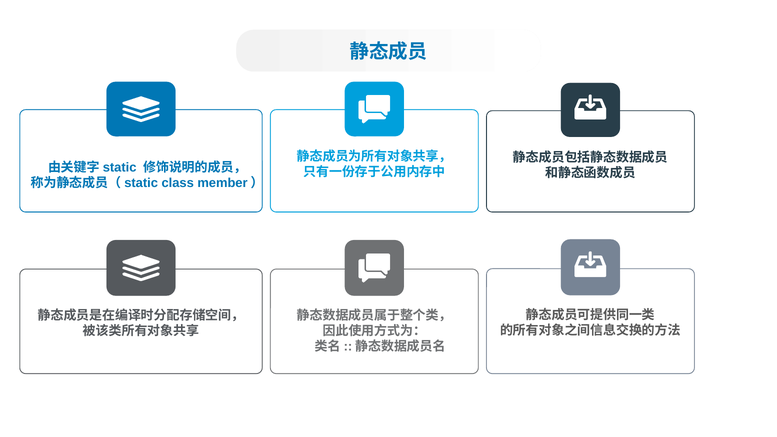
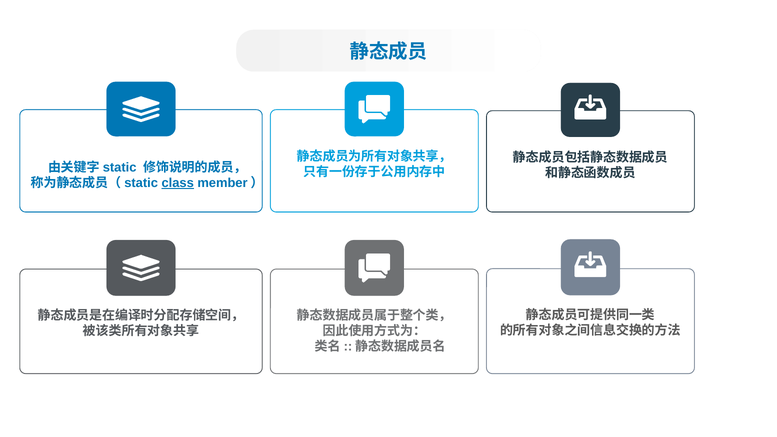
class underline: none -> present
